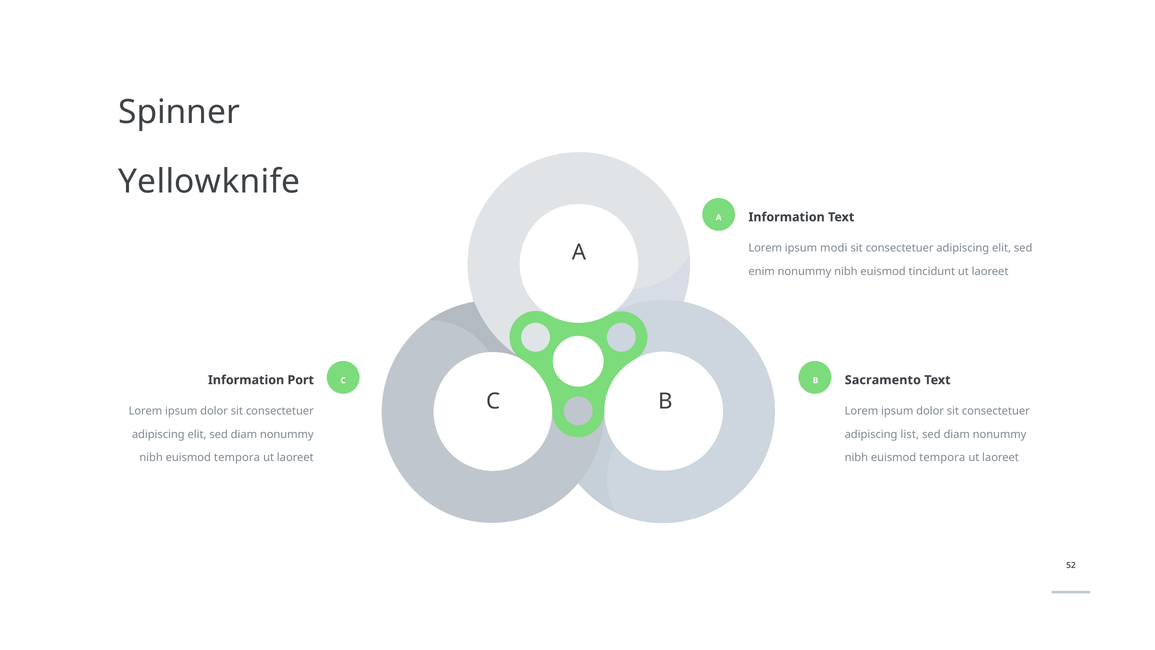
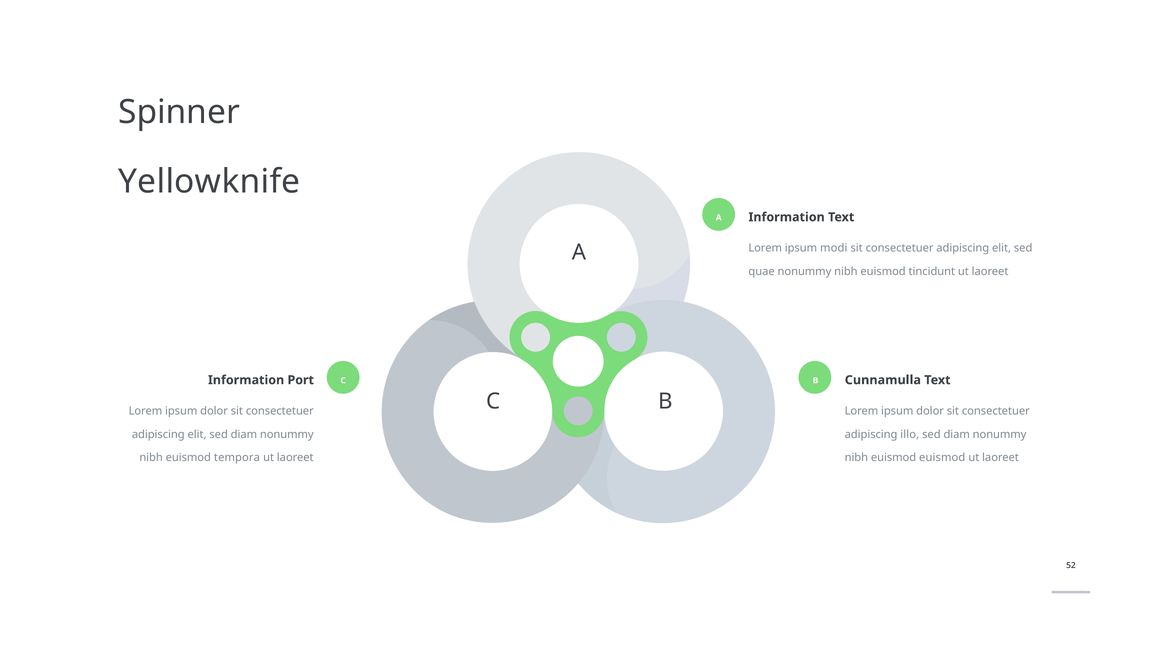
enim: enim -> quae
Sacramento: Sacramento -> Cunnamulla
list: list -> illo
tempora at (942, 457): tempora -> euismod
